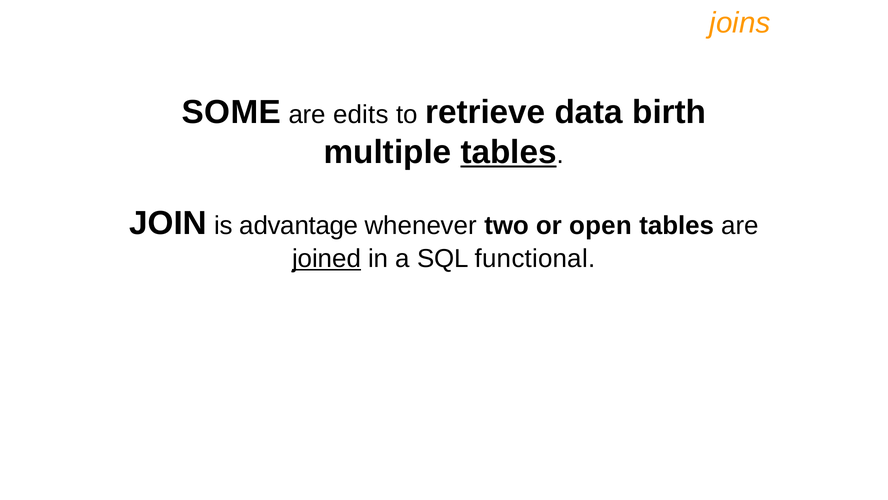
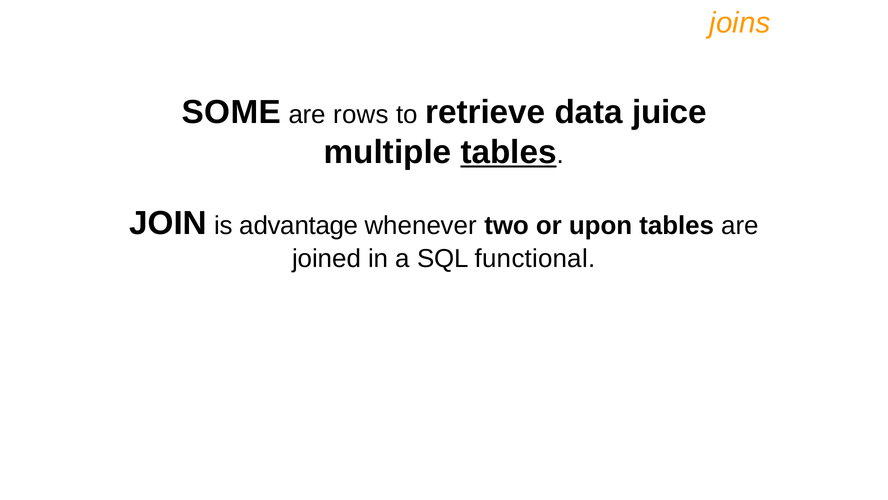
edits: edits -> rows
birth: birth -> juice
open: open -> upon
joined underline: present -> none
